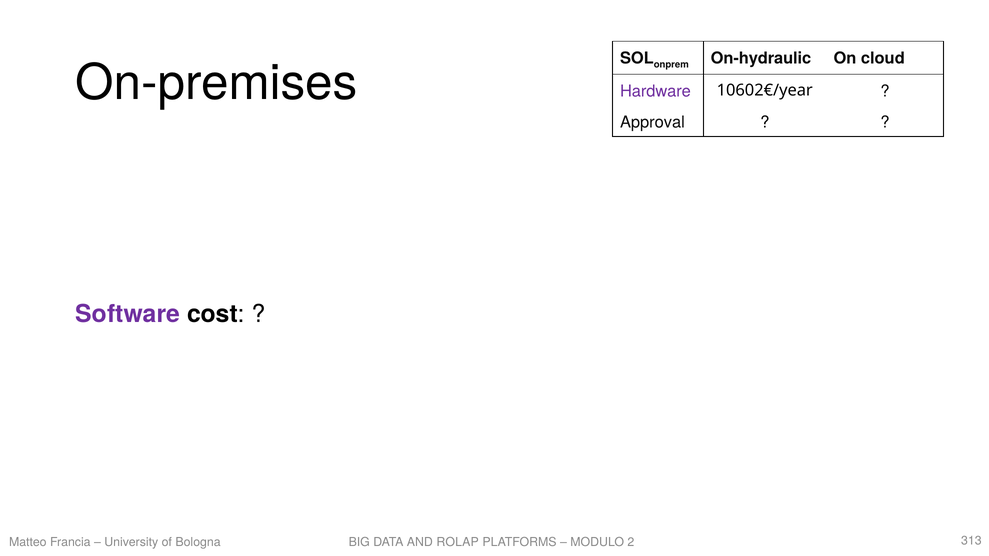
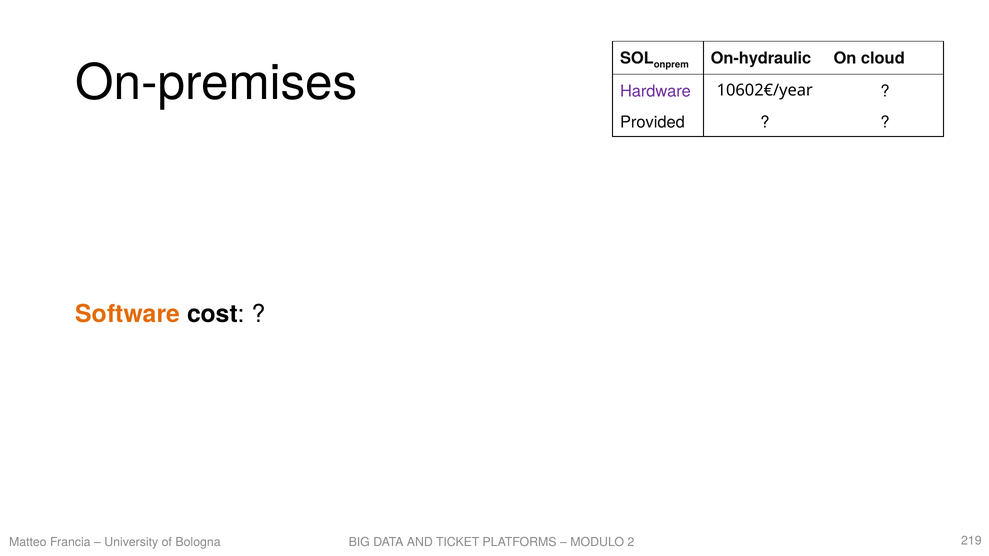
Approval: Approval -> Provided
Software colour: purple -> orange
ROLAP: ROLAP -> TICKET
313: 313 -> 219
